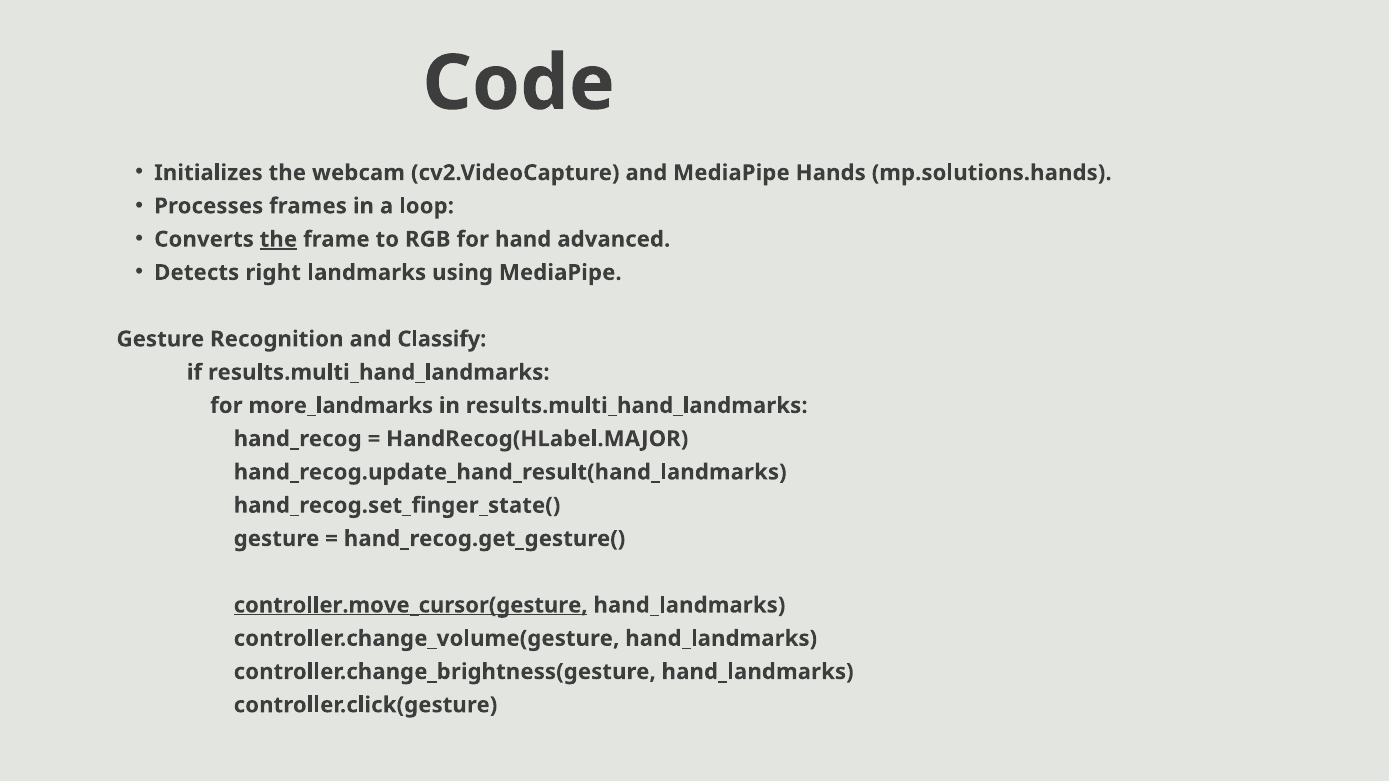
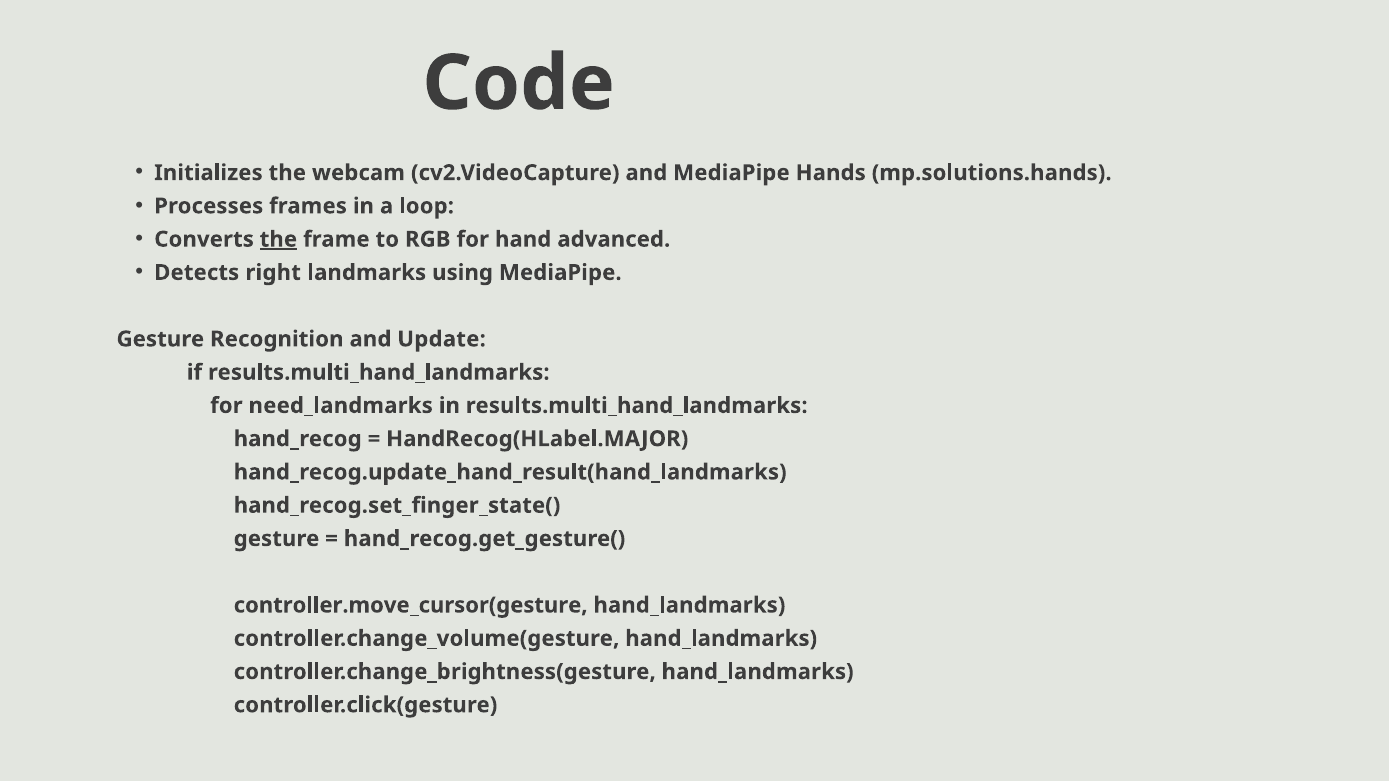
Classify: Classify -> Update
more_landmarks: more_landmarks -> need_landmarks
controller.move_cursor(gesture underline: present -> none
